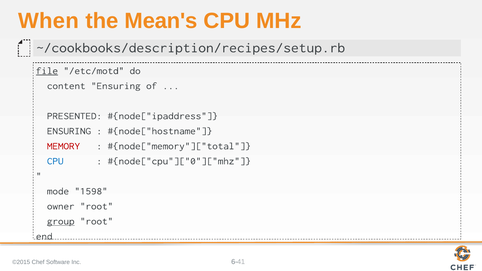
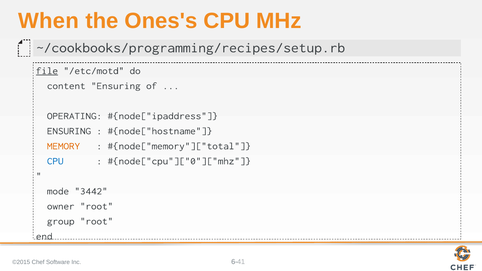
Mean's: Mean's -> Ones's
~/cookbooks/description/recipes/setup.rb: ~/cookbooks/description/recipes/setup.rb -> ~/cookbooks/programming/recipes/setup.rb
PRESENTED: PRESENTED -> OPERATING
MEMORY colour: red -> orange
1598: 1598 -> 3442
group underline: present -> none
